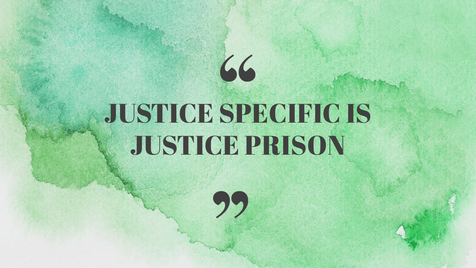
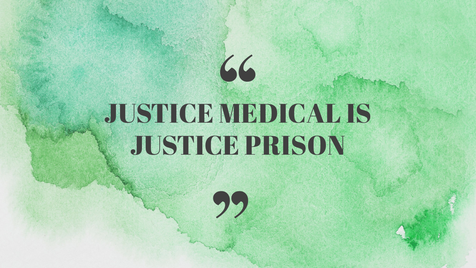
SPECIFIC: SPECIFIC -> MEDICAL
